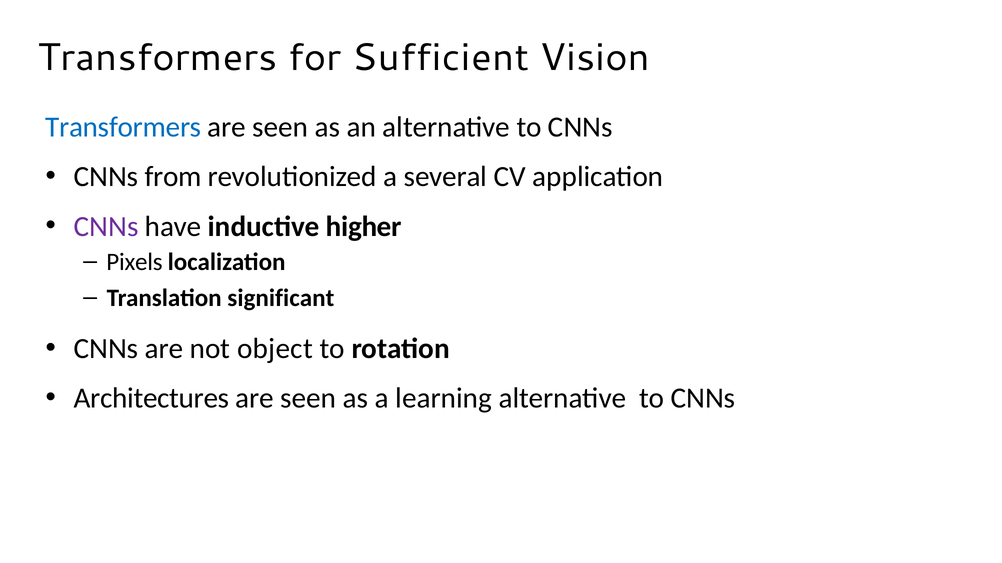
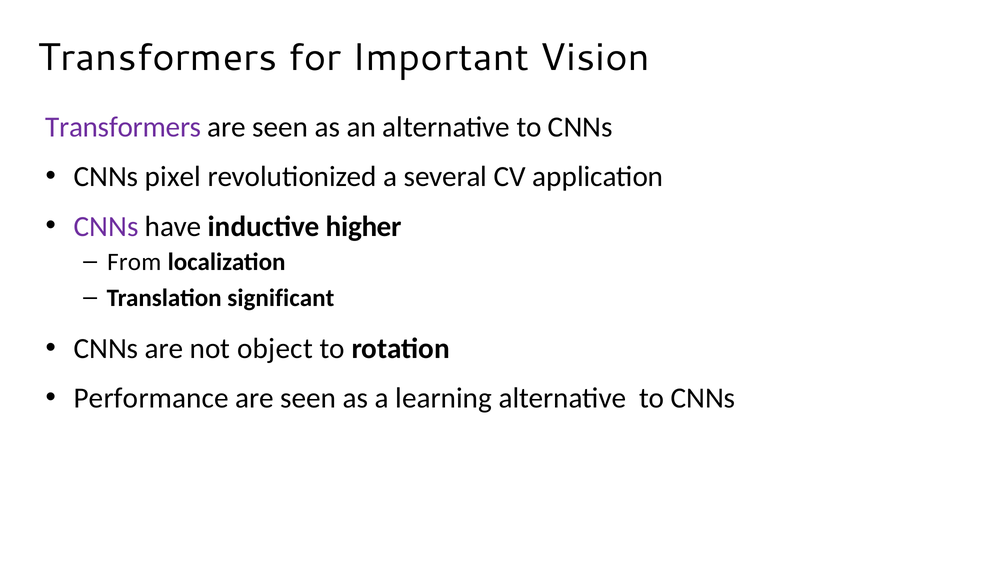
Sufficient: Sufficient -> Important
Transformers at (123, 127) colour: blue -> purple
from: from -> pixel
Pixels: Pixels -> From
Architectures: Architectures -> Performance
